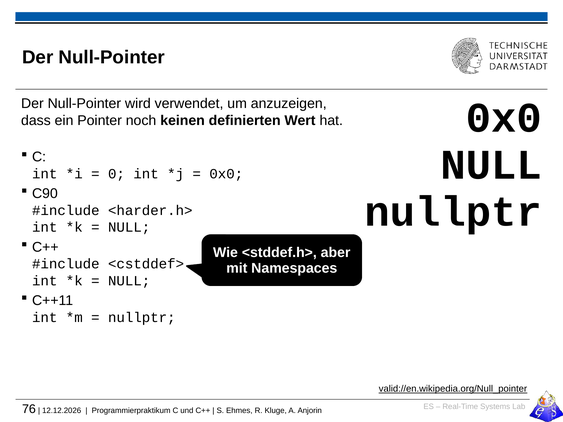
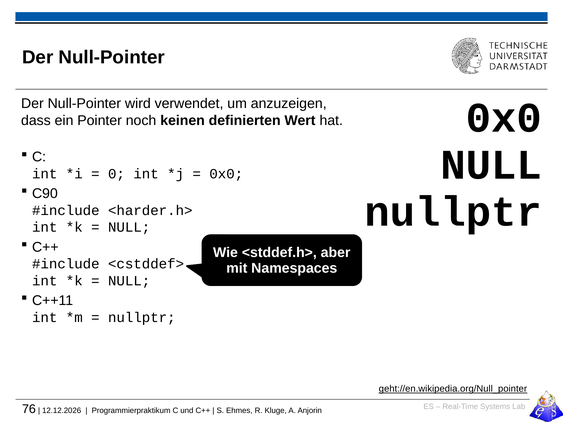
valid://en.wikipedia.org/Null_pointer: valid://en.wikipedia.org/Null_pointer -> geht://en.wikipedia.org/Null_pointer
